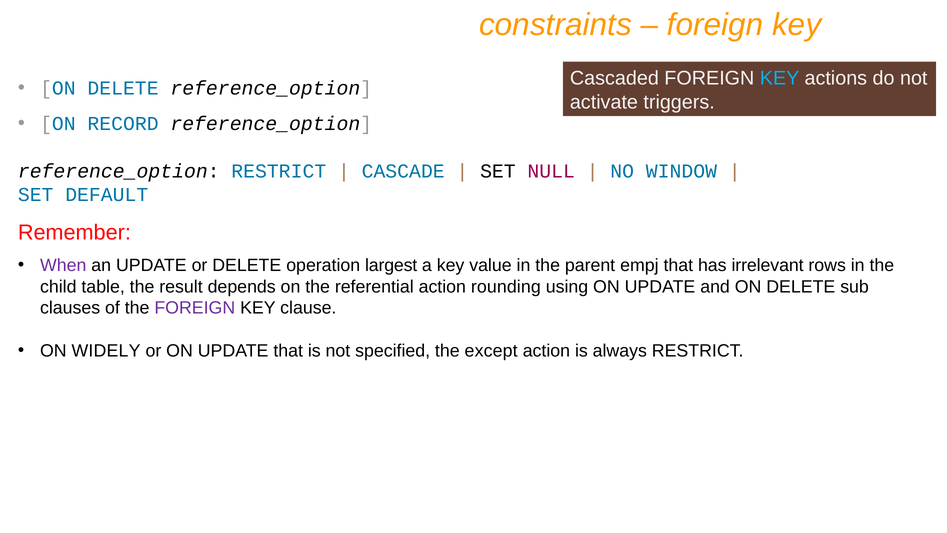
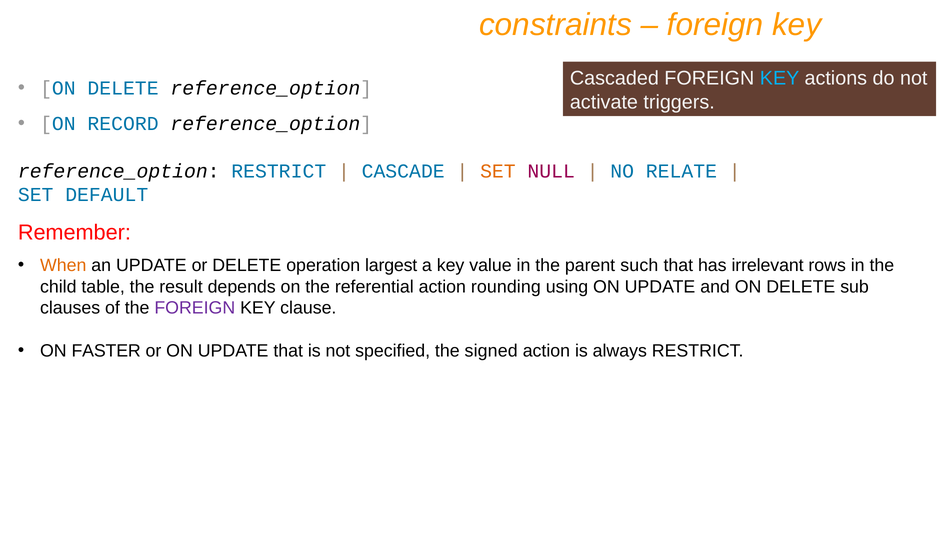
SET at (498, 171) colour: black -> orange
WINDOW: WINDOW -> RELATE
When colour: purple -> orange
empj: empj -> such
WIDELY: WIDELY -> FASTER
except: except -> signed
